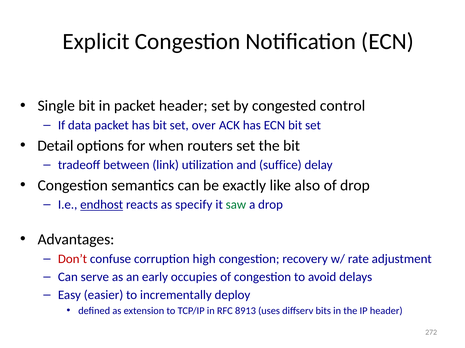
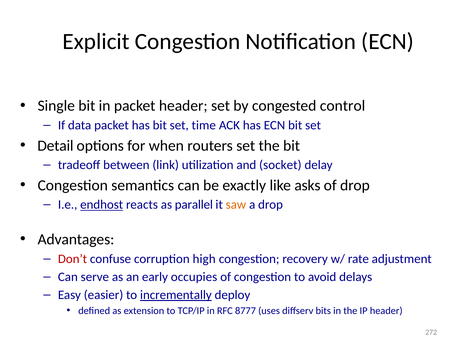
over: over -> time
suffice: suffice -> socket
also: also -> asks
specify: specify -> parallel
saw colour: green -> orange
incrementally underline: none -> present
8913: 8913 -> 8777
